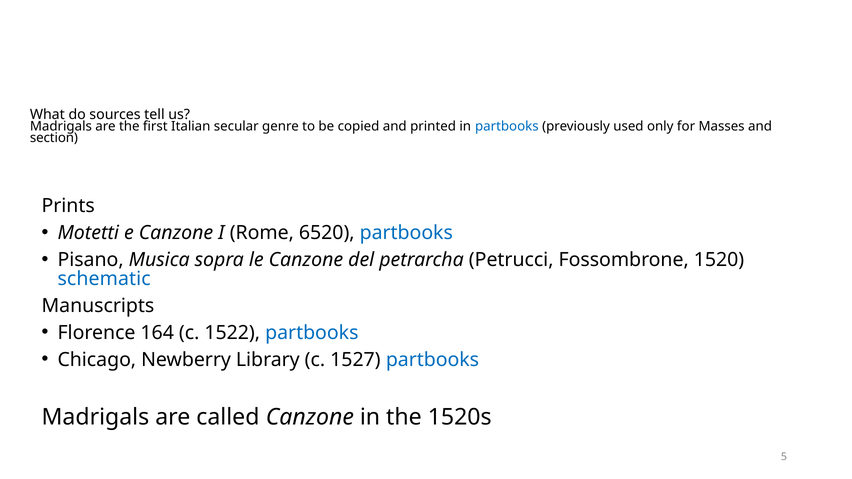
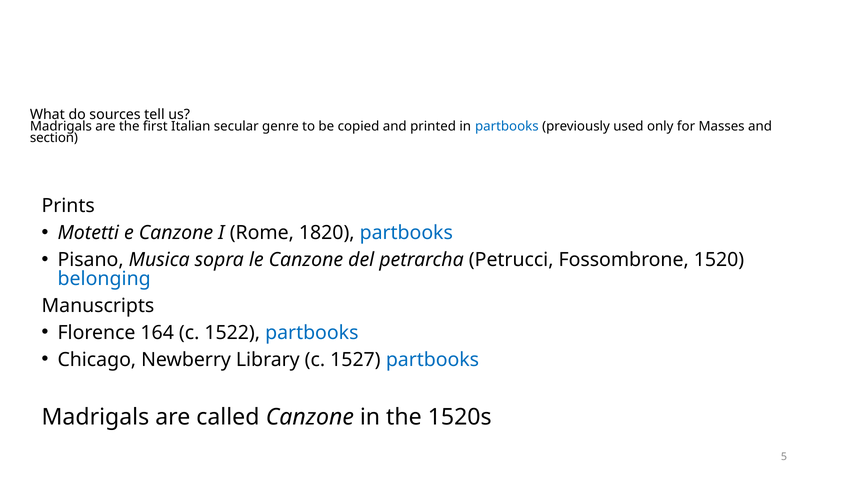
6520: 6520 -> 1820
schematic: schematic -> belonging
